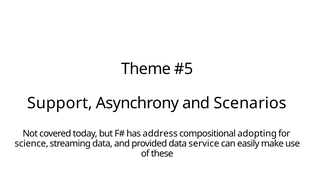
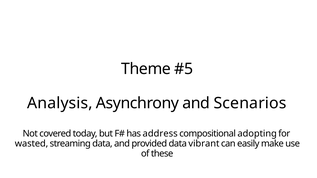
Support: Support -> Analysis
science: science -> wasted
service: service -> vibrant
